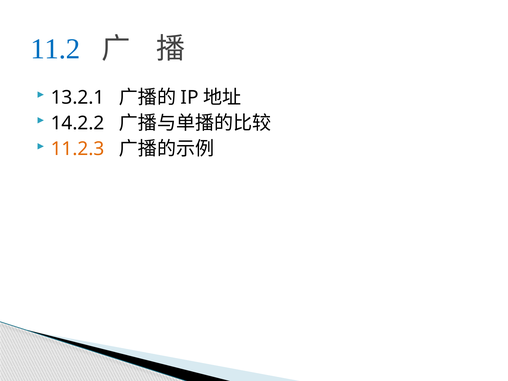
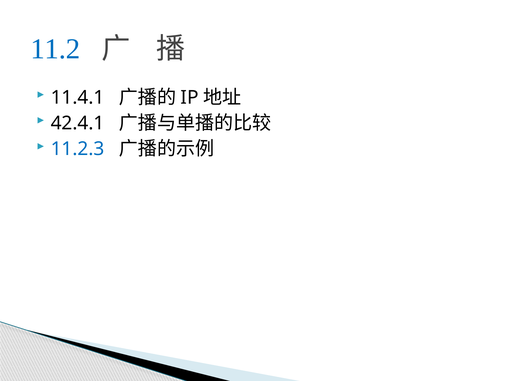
13.2.1: 13.2.1 -> 11.4.1
14.2.2: 14.2.2 -> 42.4.1
11.2.3 colour: orange -> blue
